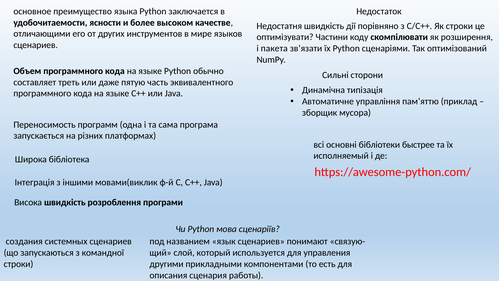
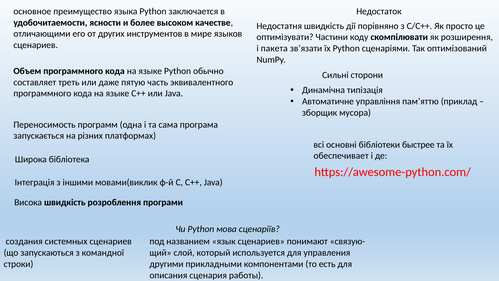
Як строки: строки -> просто
исполняемый: исполняемый -> обеспечивает
